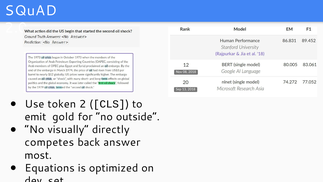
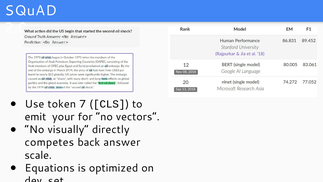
2: 2 -> 7
gold: gold -> your
outside: outside -> vectors
most: most -> scale
